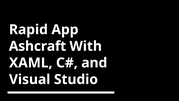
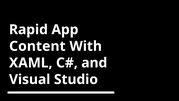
Ashcraft: Ashcraft -> Content
